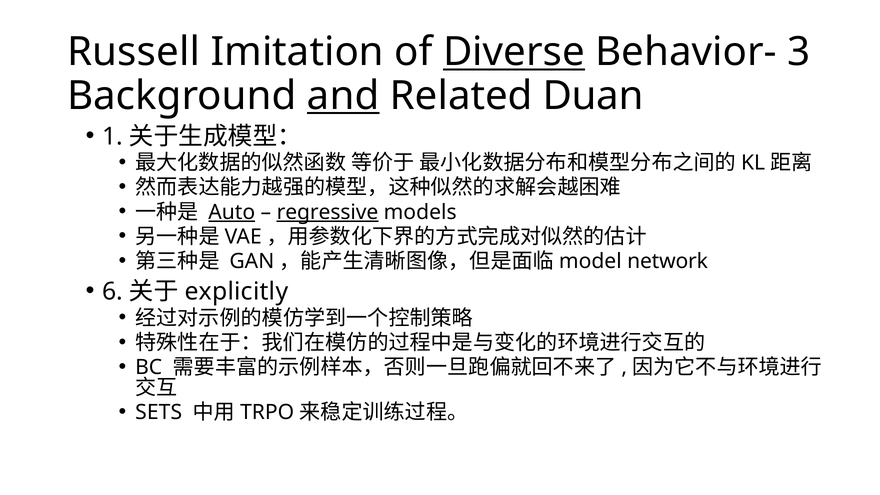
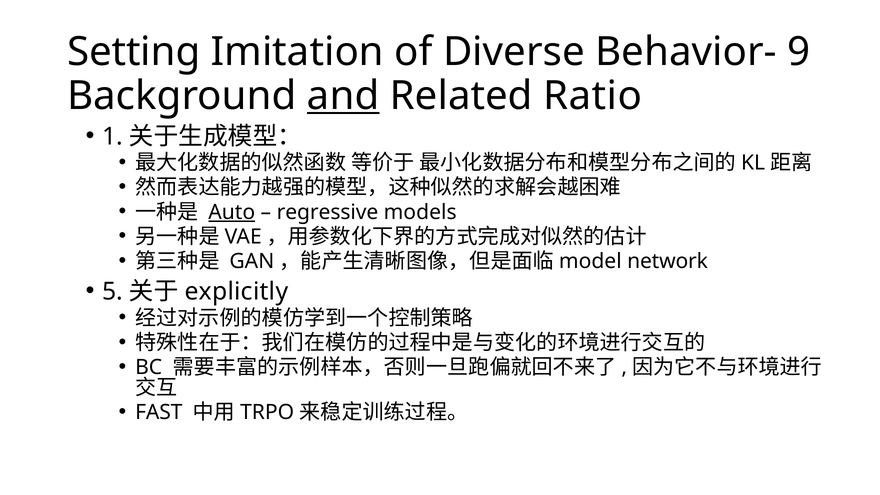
Russell: Russell -> Setting
Diverse underline: present -> none
3: 3 -> 9
Duan: Duan -> Ratio
regressive underline: present -> none
6: 6 -> 5
SETS: SETS -> FAST
